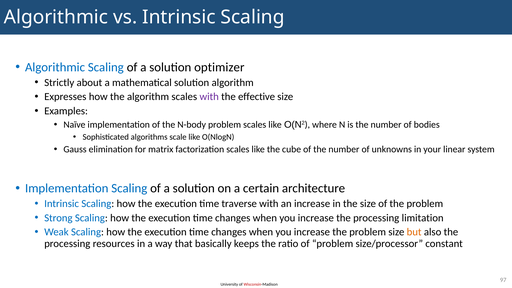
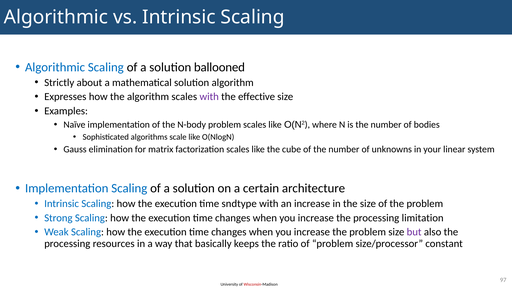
optimizer: optimizer -> ballooned
traverse: traverse -> sndtype
but colour: orange -> purple
